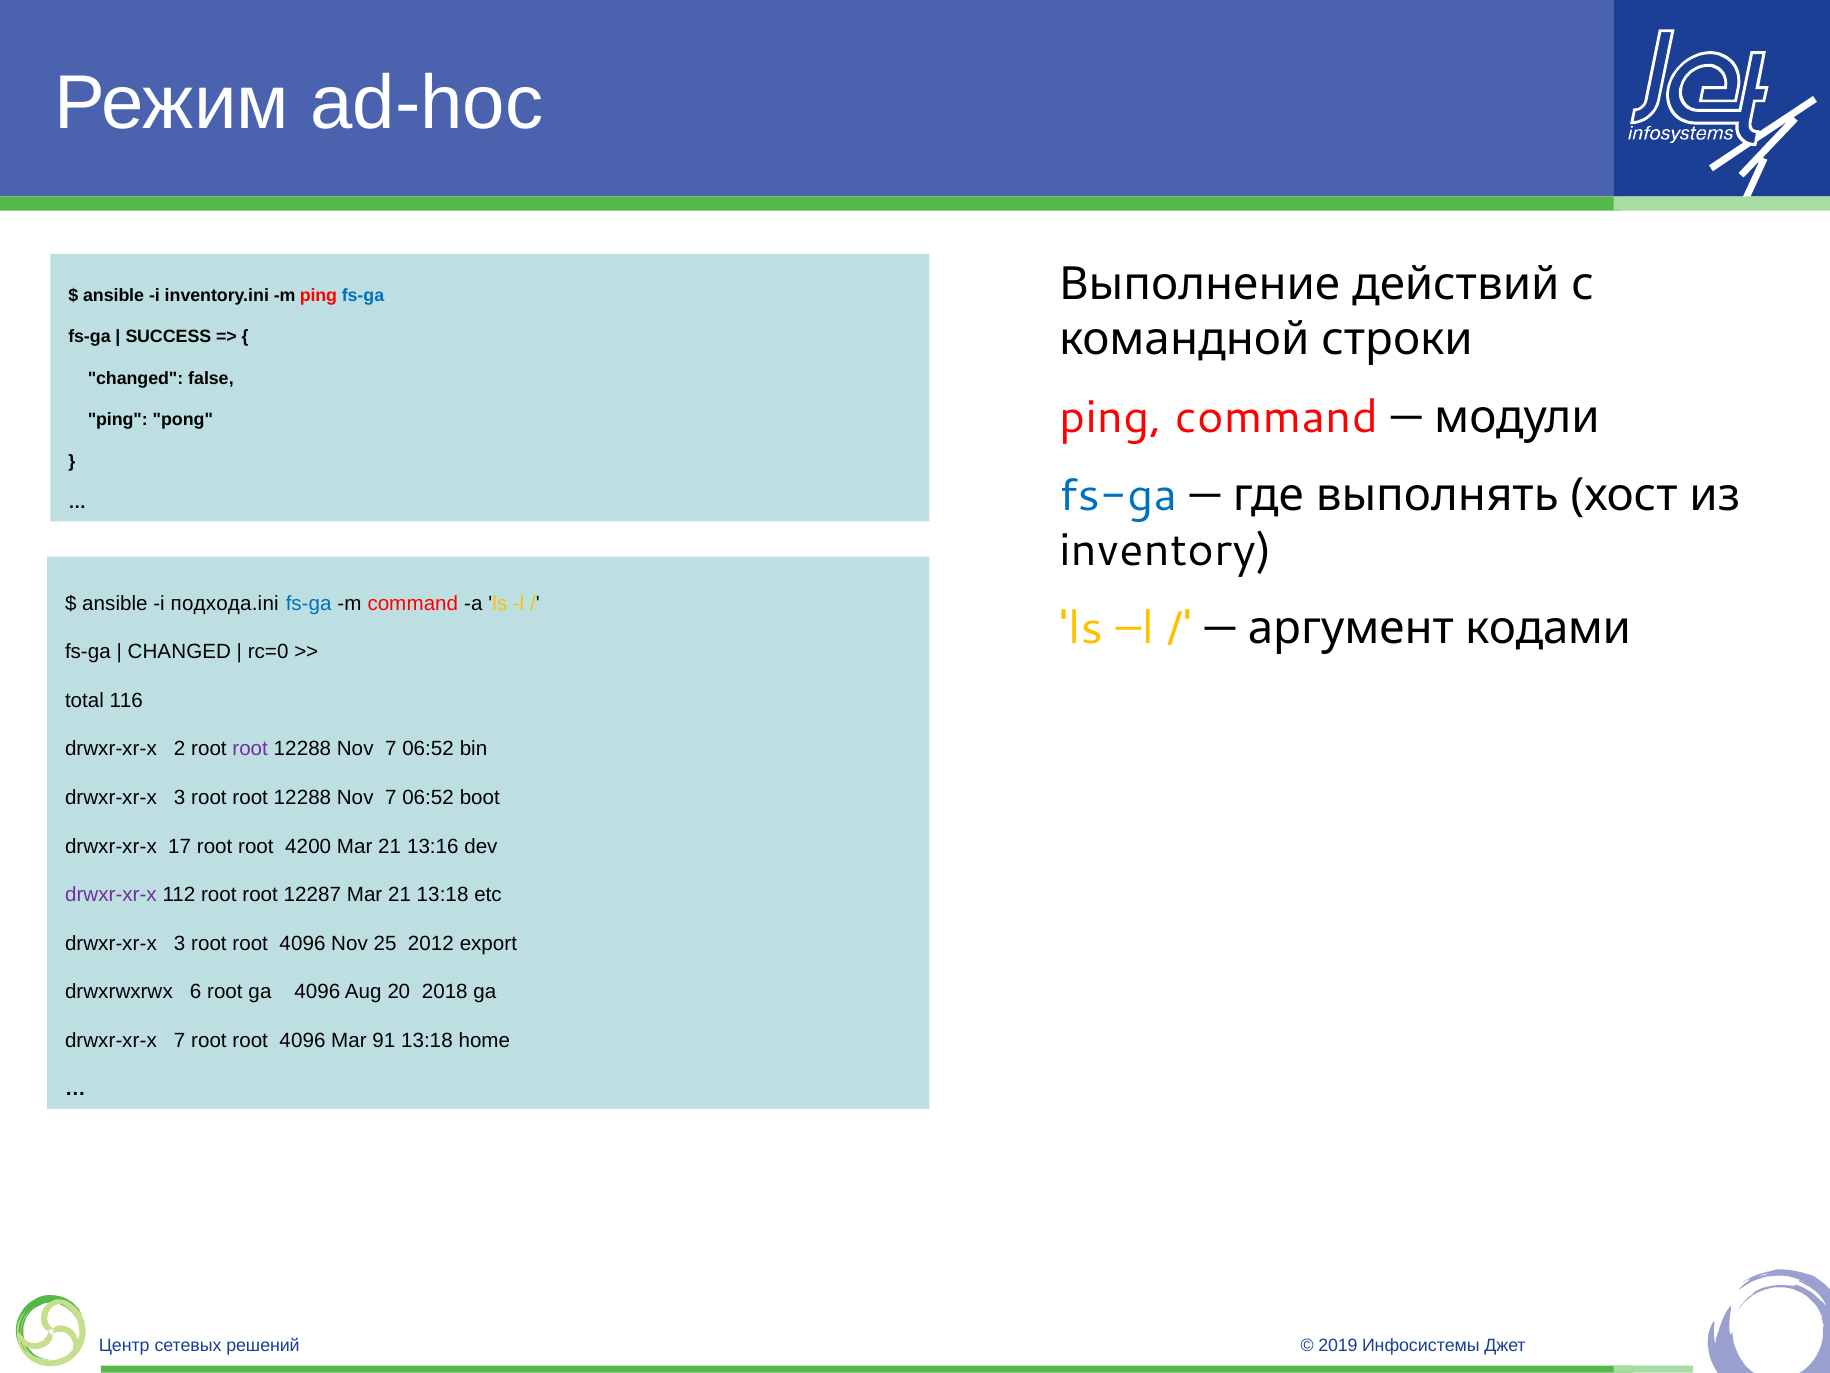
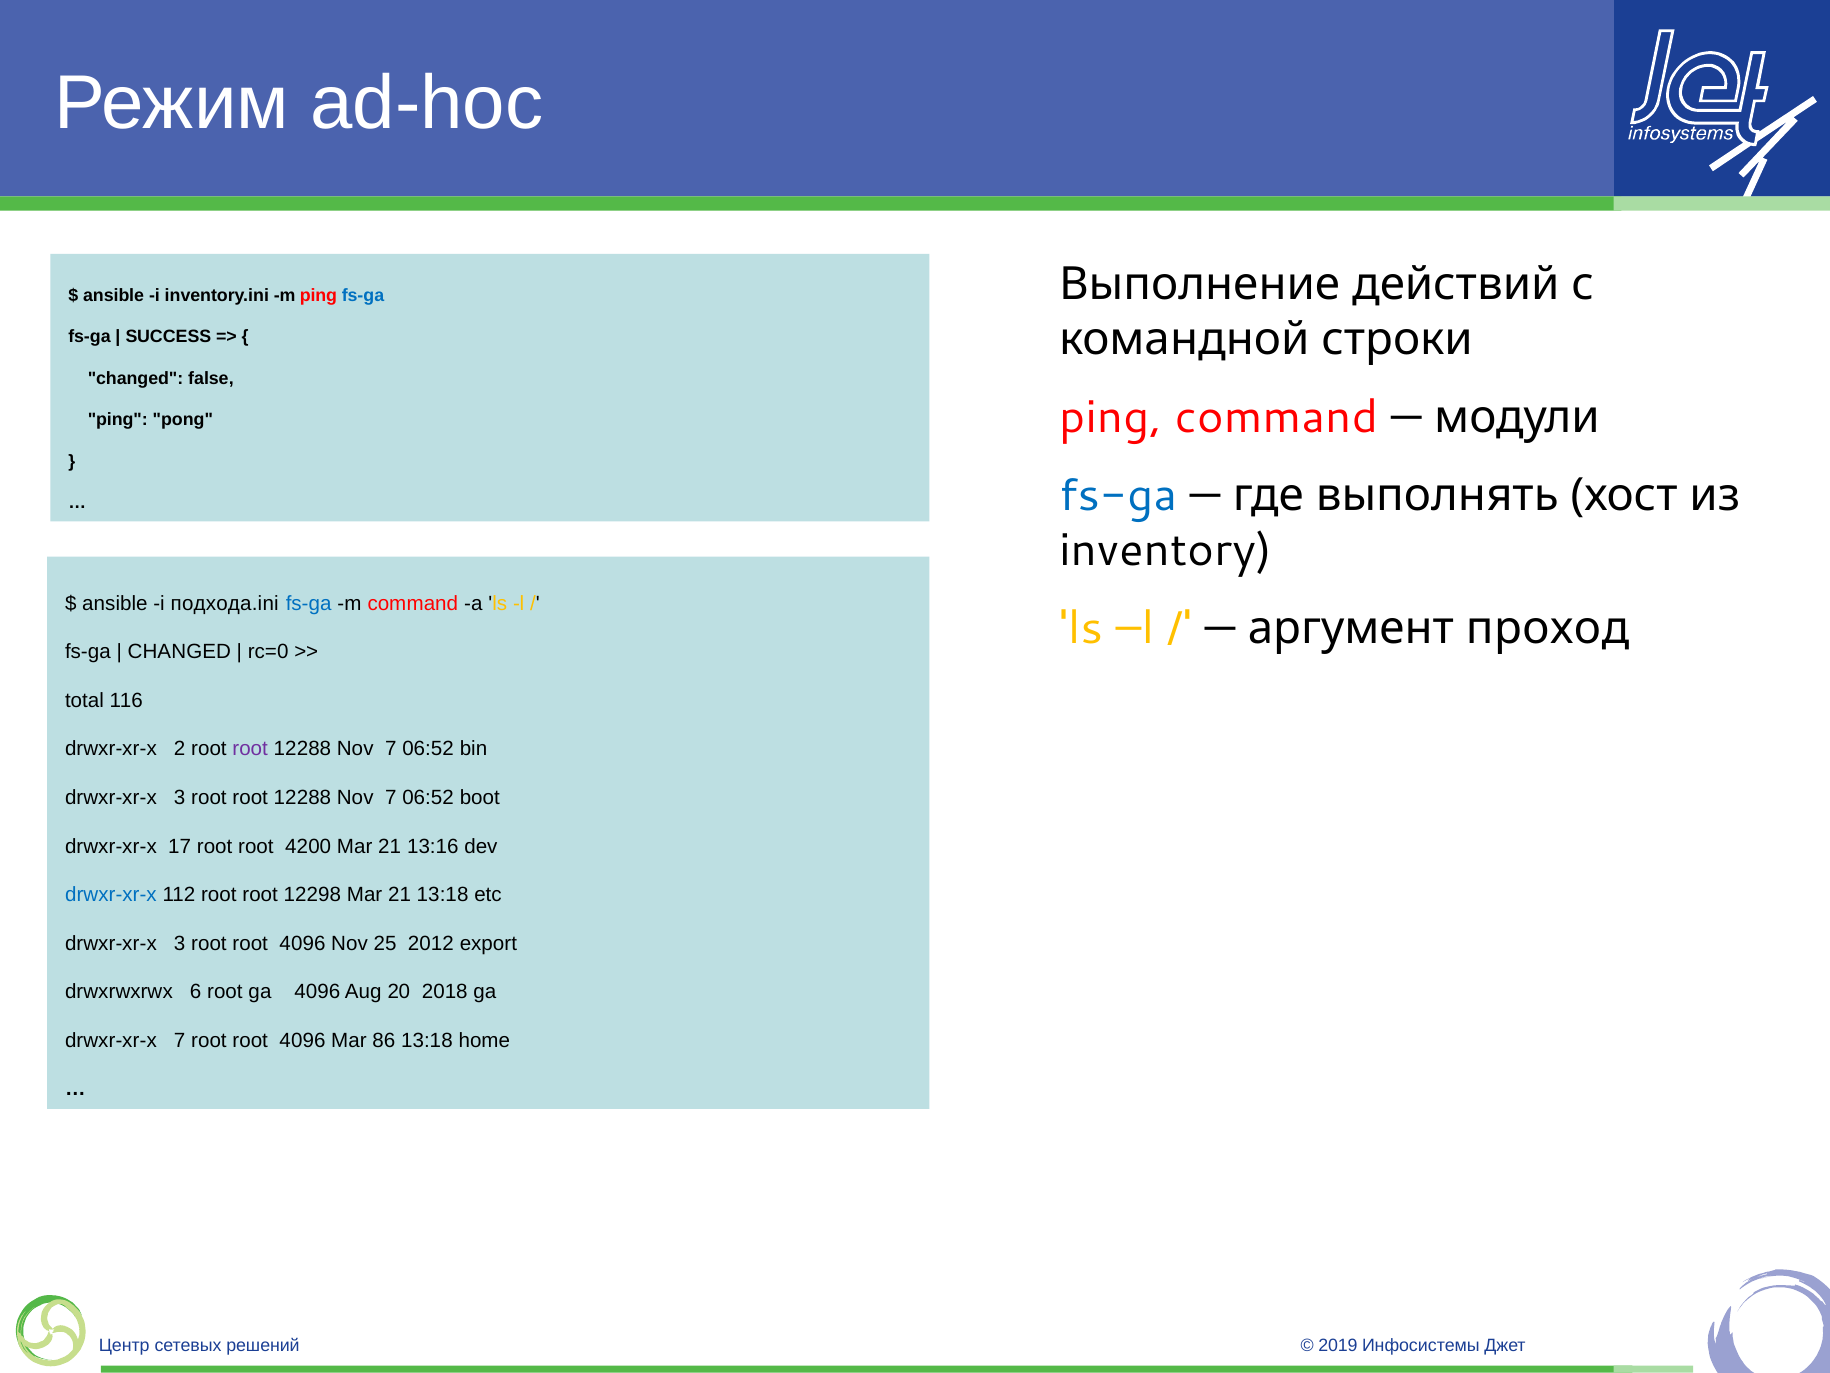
кодами: кодами -> проход
drwxr-xr-x at (111, 895) colour: purple -> blue
12287: 12287 -> 12298
91: 91 -> 86
